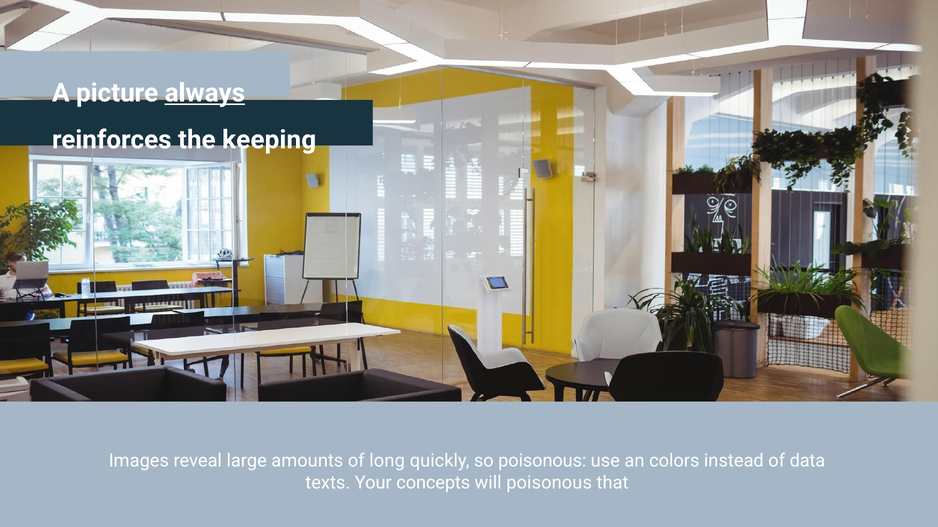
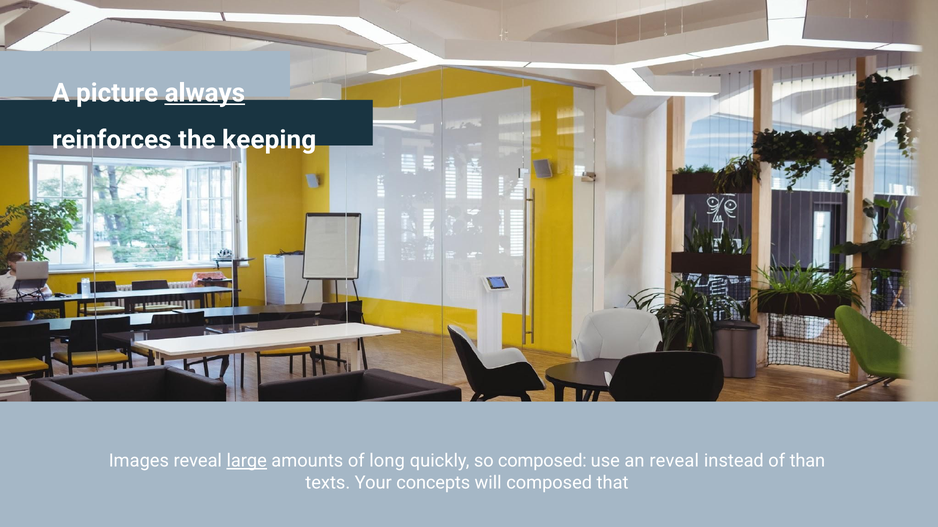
large underline: none -> present
so poisonous: poisonous -> composed
an colors: colors -> reveal
data: data -> than
will poisonous: poisonous -> composed
